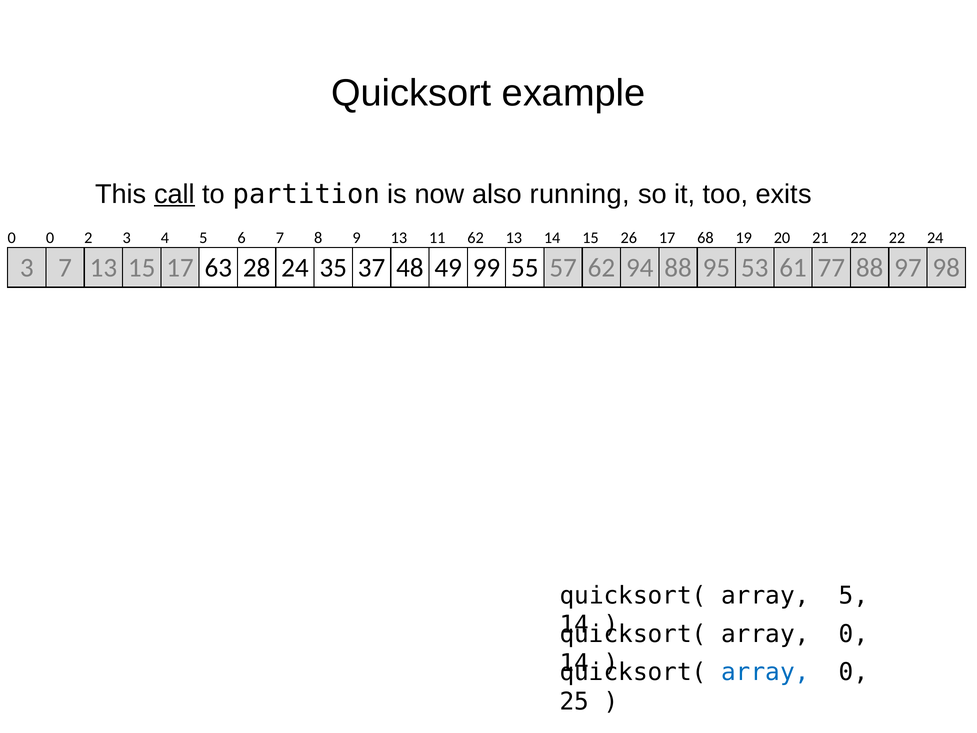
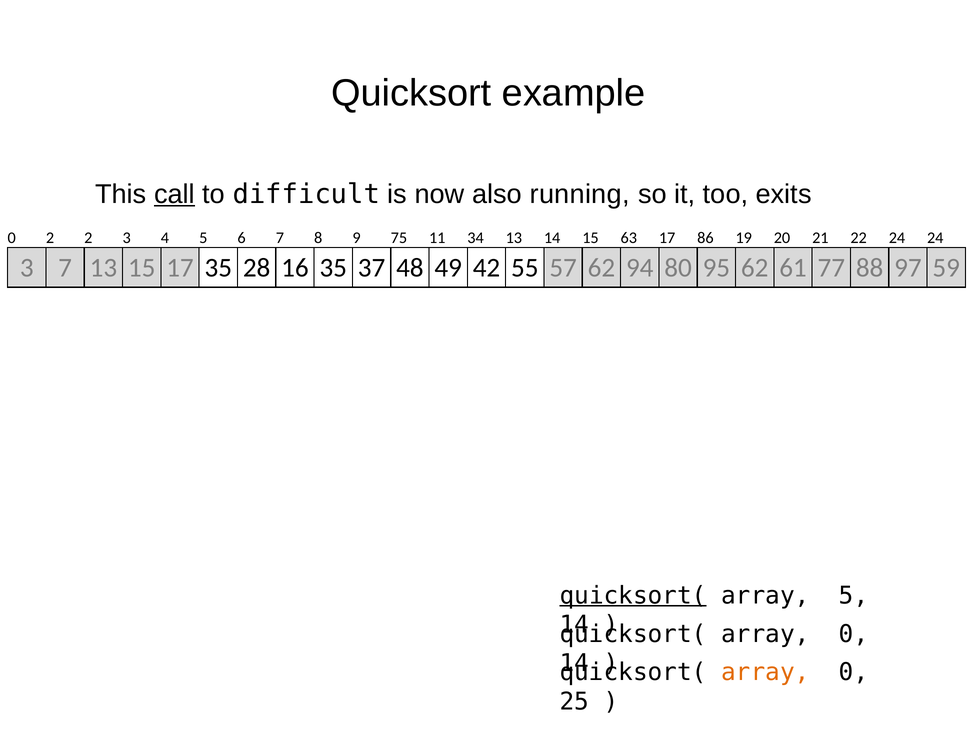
partition: partition -> difficult
0 0: 0 -> 2
9 13: 13 -> 75
11 62: 62 -> 34
26: 26 -> 63
68: 68 -> 86
22 22: 22 -> 24
17 63: 63 -> 35
28 24: 24 -> 16
99: 99 -> 42
94 88: 88 -> 80
95 53: 53 -> 62
98: 98 -> 59
quicksort( at (633, 595) underline: none -> present
array at (765, 672) colour: blue -> orange
